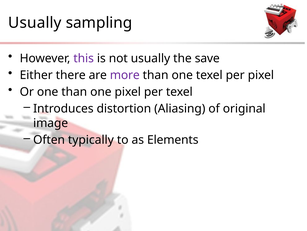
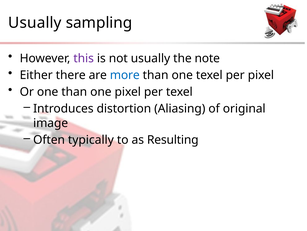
save: save -> note
more colour: purple -> blue
Elements: Elements -> Resulting
